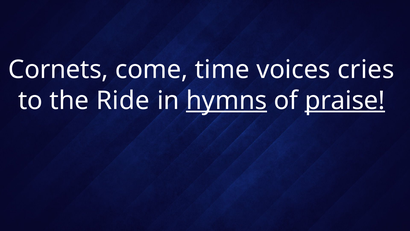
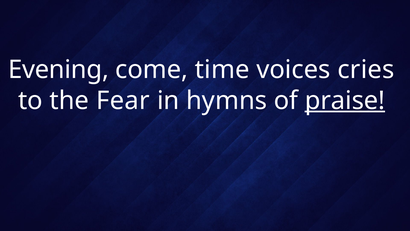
Cornets: Cornets -> Evening
Ride: Ride -> Fear
hymns underline: present -> none
